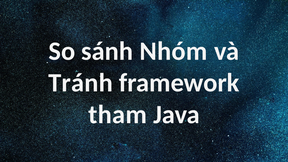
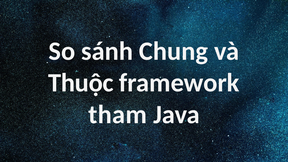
Nhóm: Nhóm -> Chung
Tránh: Tránh -> Thuộc
